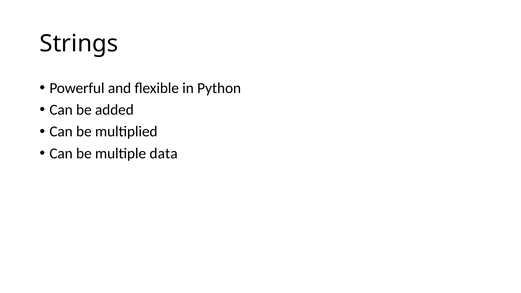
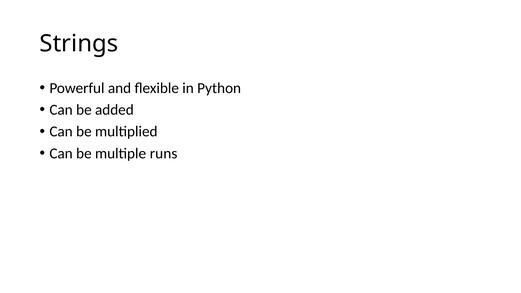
data: data -> runs
